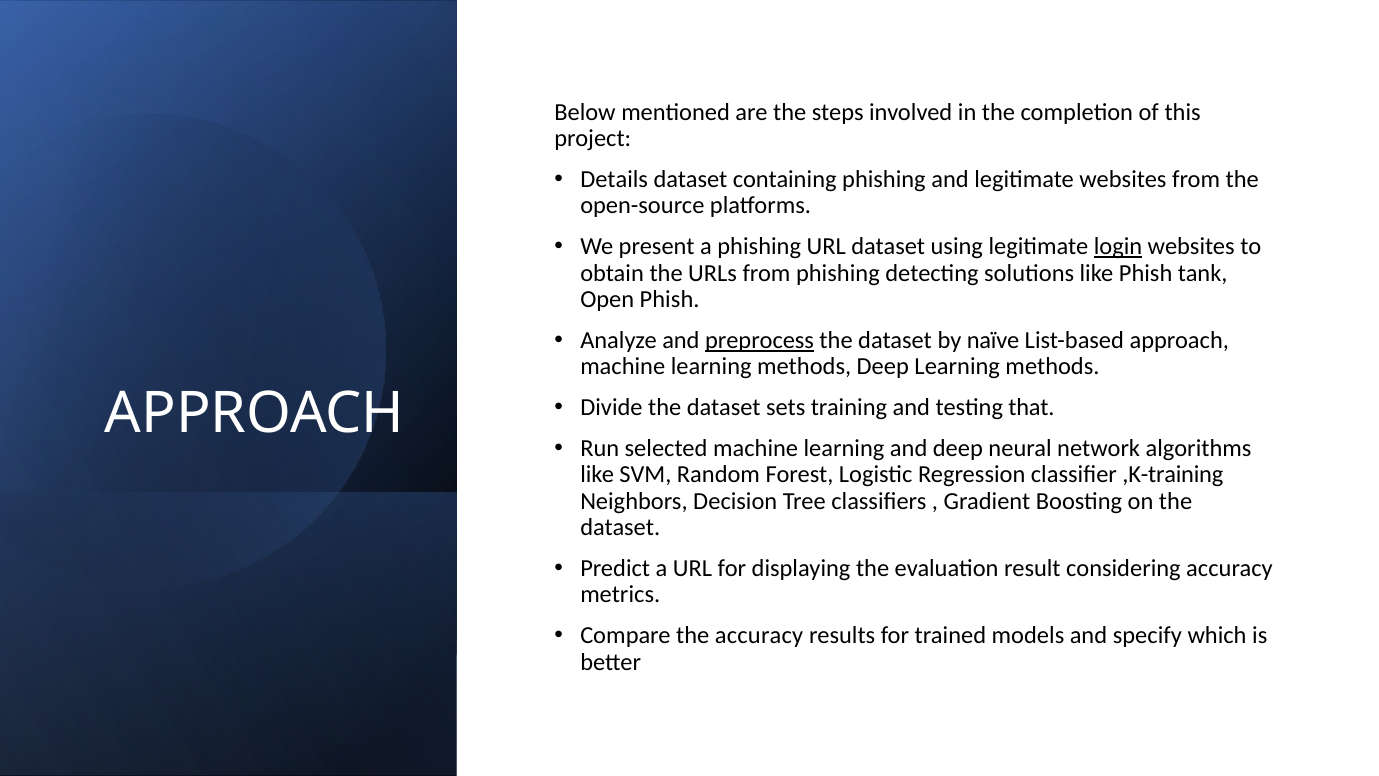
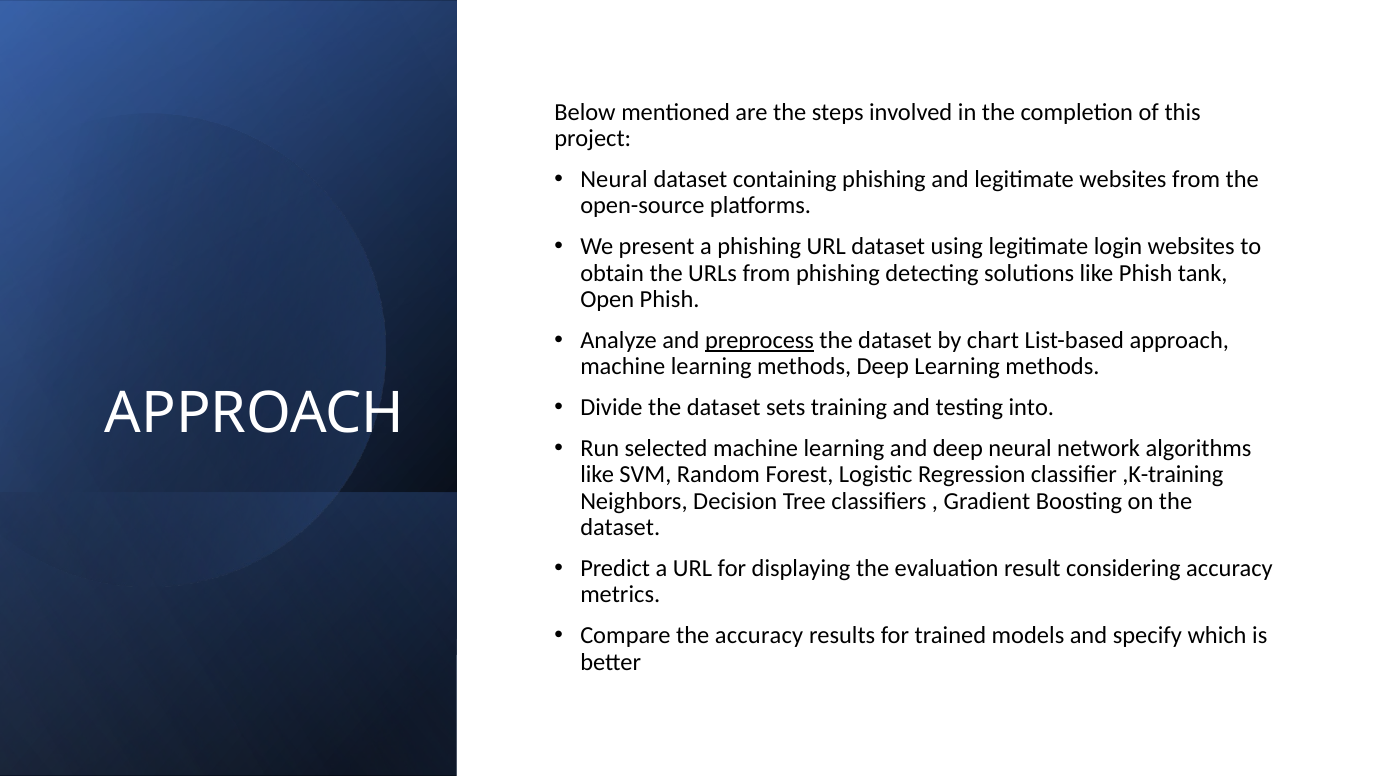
Details at (614, 179): Details -> Neural
login underline: present -> none
naïve: naïve -> chart
that: that -> into
